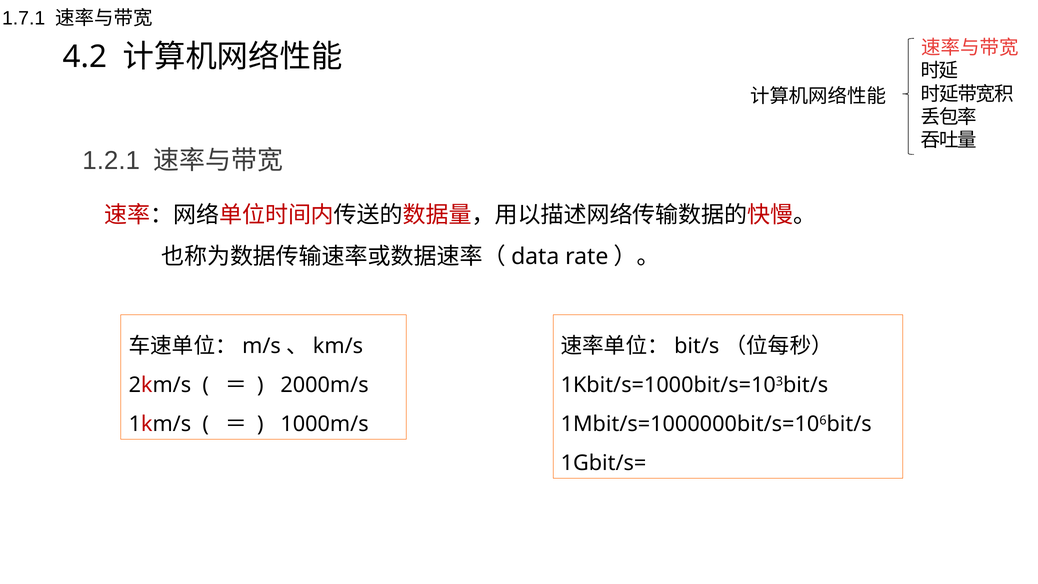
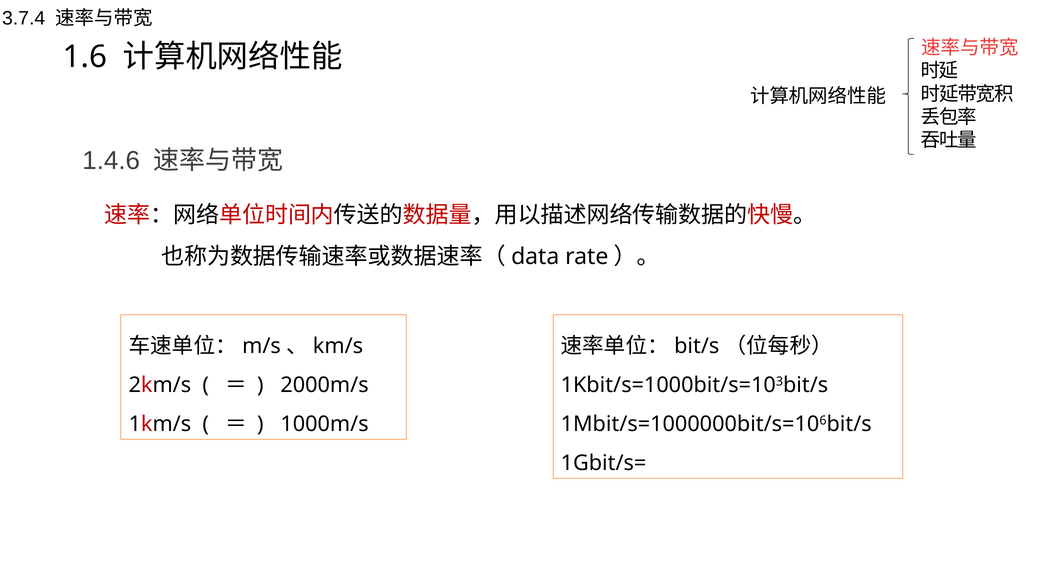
1.7.1: 1.7.1 -> 3.7.4
4.2: 4.2 -> 1.6
1.2.1: 1.2.1 -> 1.4.6
